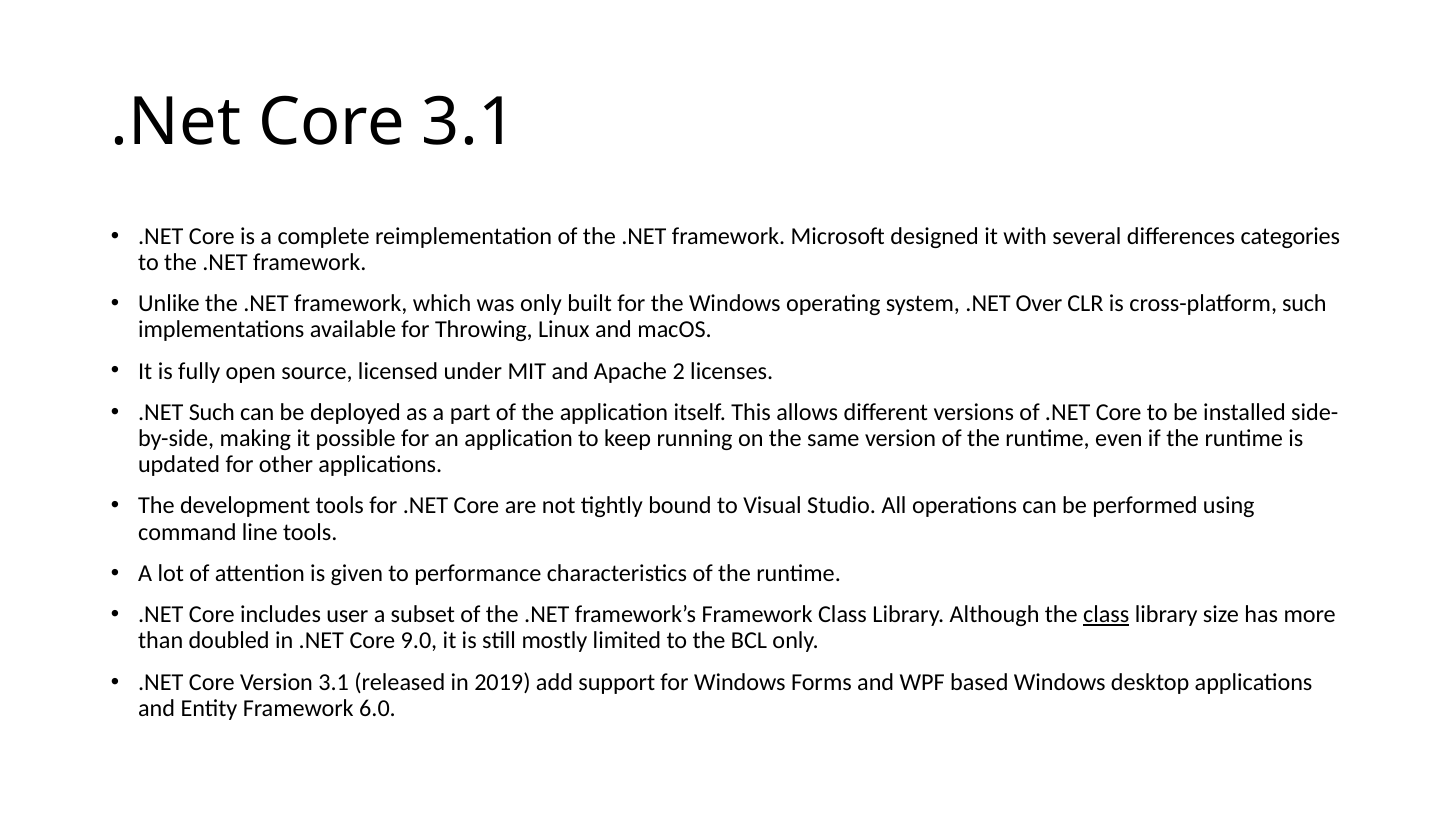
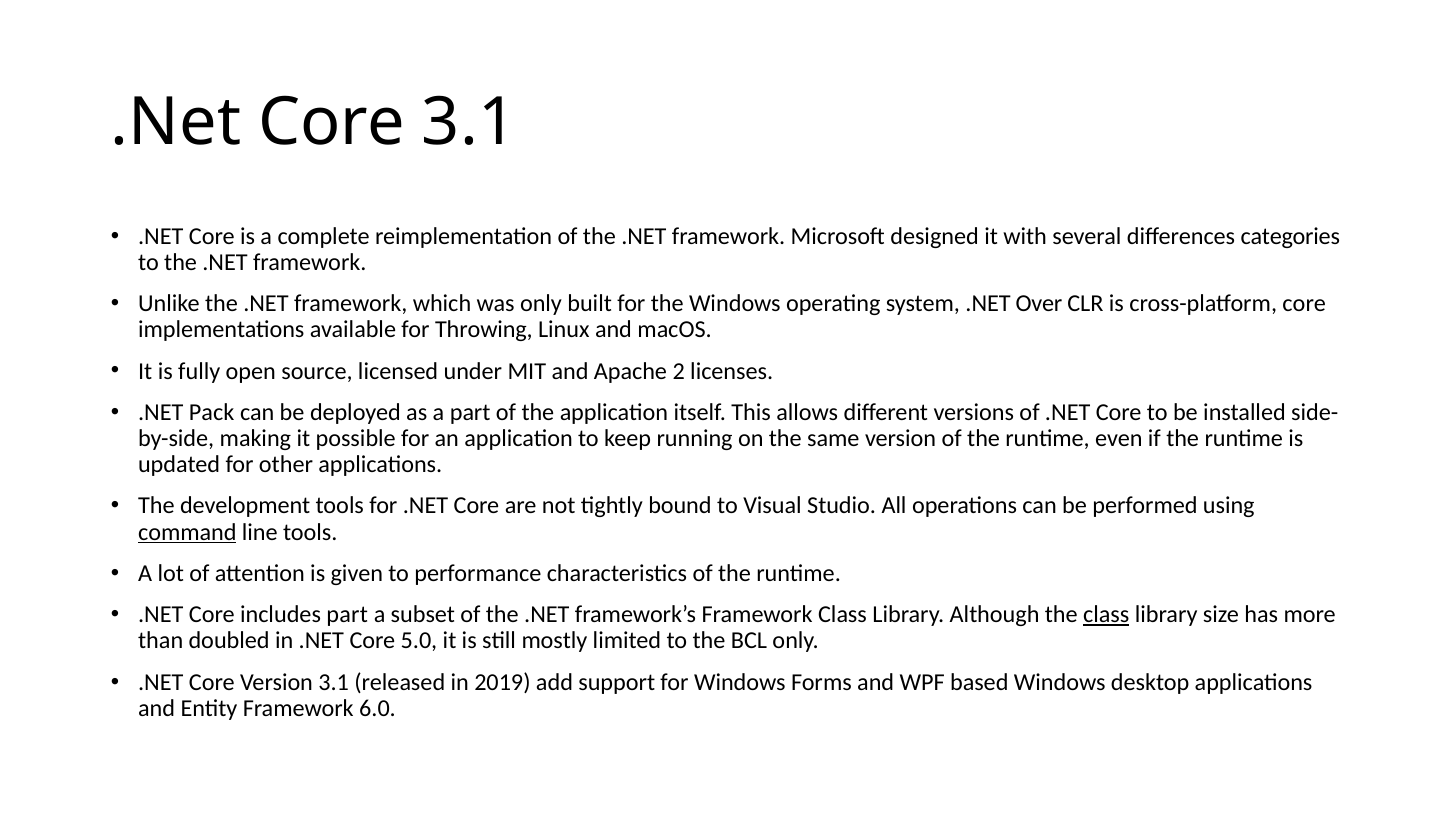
cross-platform such: such -> core
.NET Such: Such -> Pack
command underline: none -> present
includes user: user -> part
9.0: 9.0 -> 5.0
